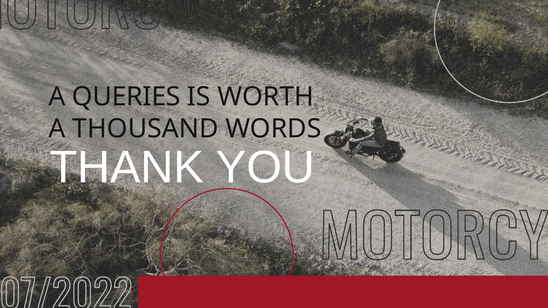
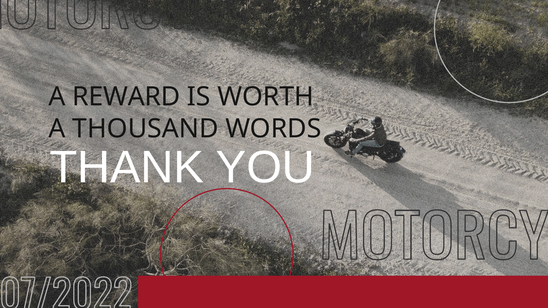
QUERIES: QUERIES -> REWARD
